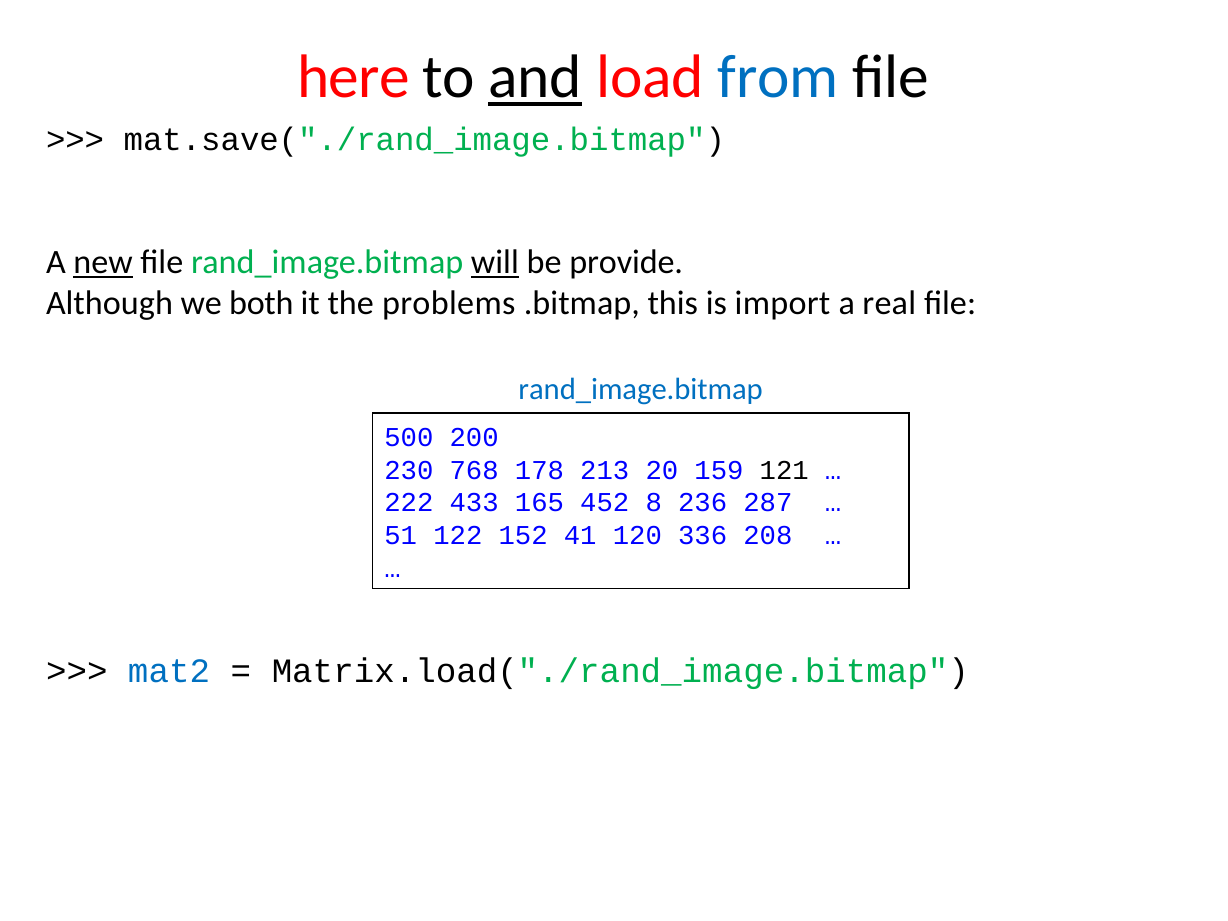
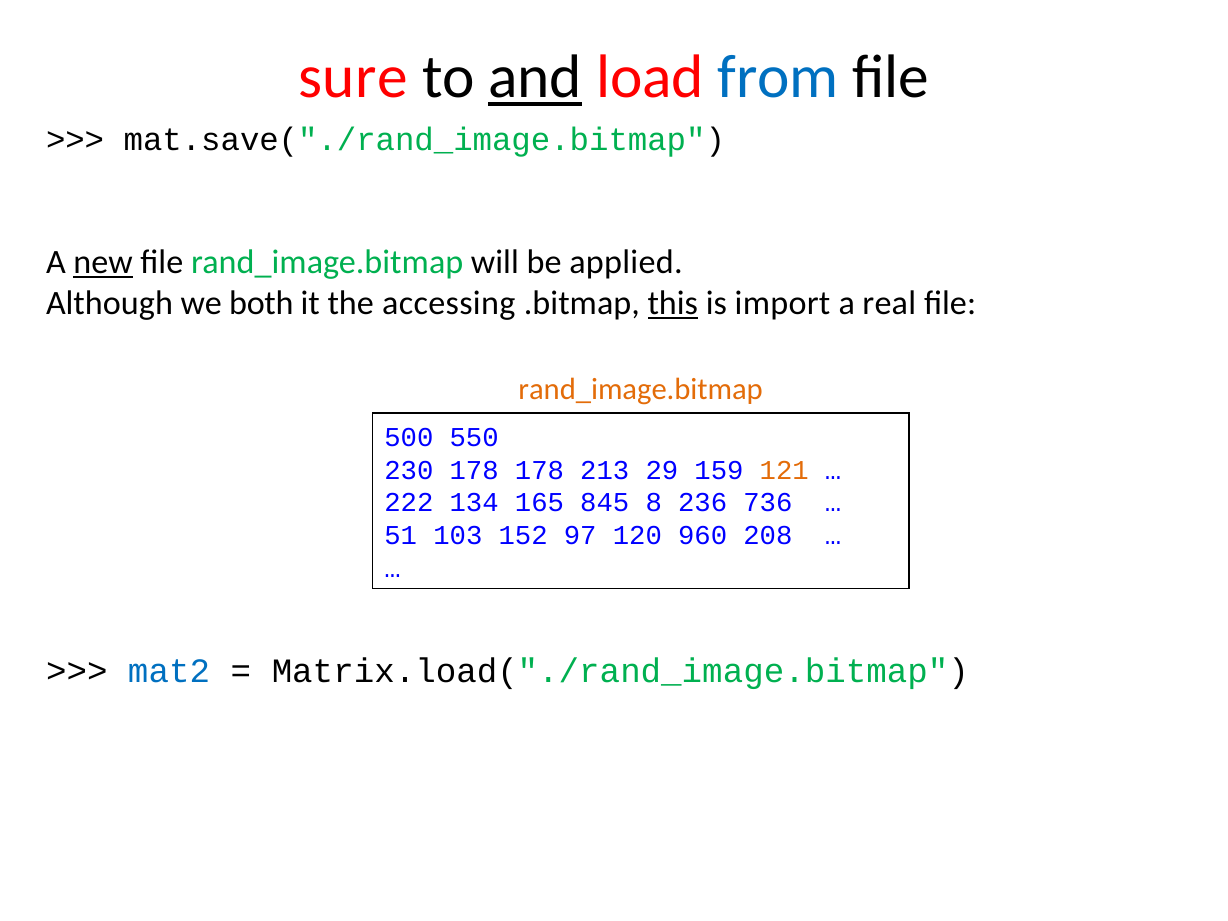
here: here -> sure
will underline: present -> none
provide: provide -> applied
problems: problems -> accessing
this underline: none -> present
rand_image.bitmap at (641, 390) colour: blue -> orange
200: 200 -> 550
230 768: 768 -> 178
20: 20 -> 29
121 colour: black -> orange
433: 433 -> 134
452: 452 -> 845
287: 287 -> 736
122: 122 -> 103
41: 41 -> 97
336: 336 -> 960
